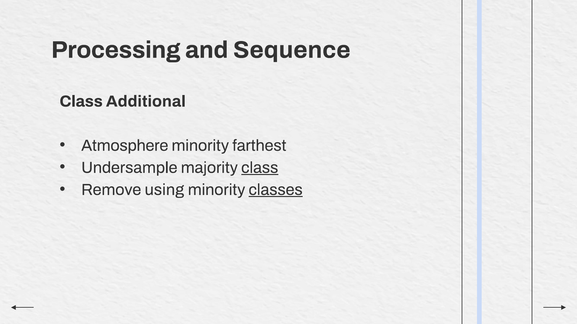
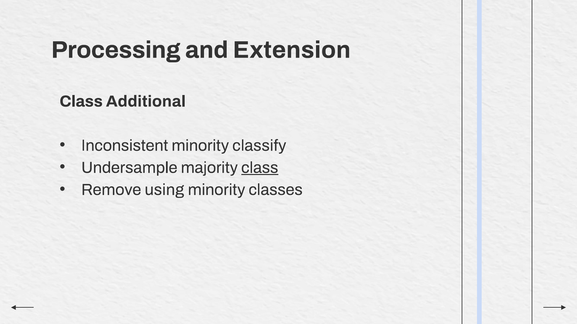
Sequence: Sequence -> Extension
Atmosphere: Atmosphere -> Inconsistent
farthest: farthest -> classify
classes underline: present -> none
